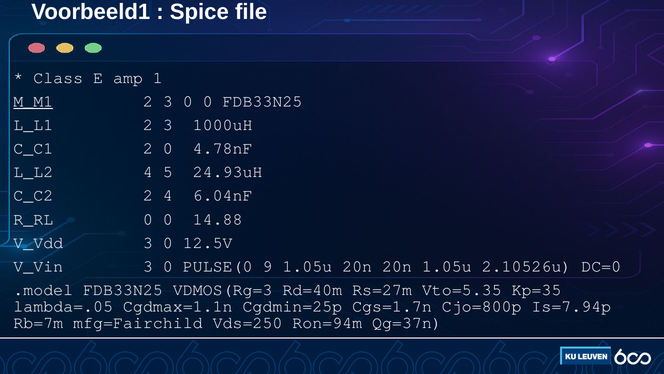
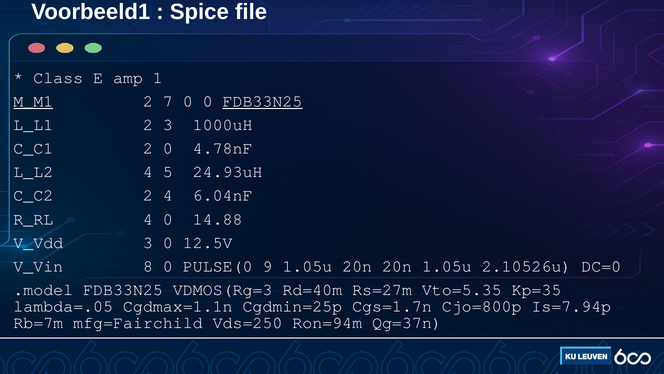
3 at (168, 101): 3 -> 7
FDB33N25 at (262, 101) underline: none -> present
R_RL 0: 0 -> 4
V_Vin 3: 3 -> 8
